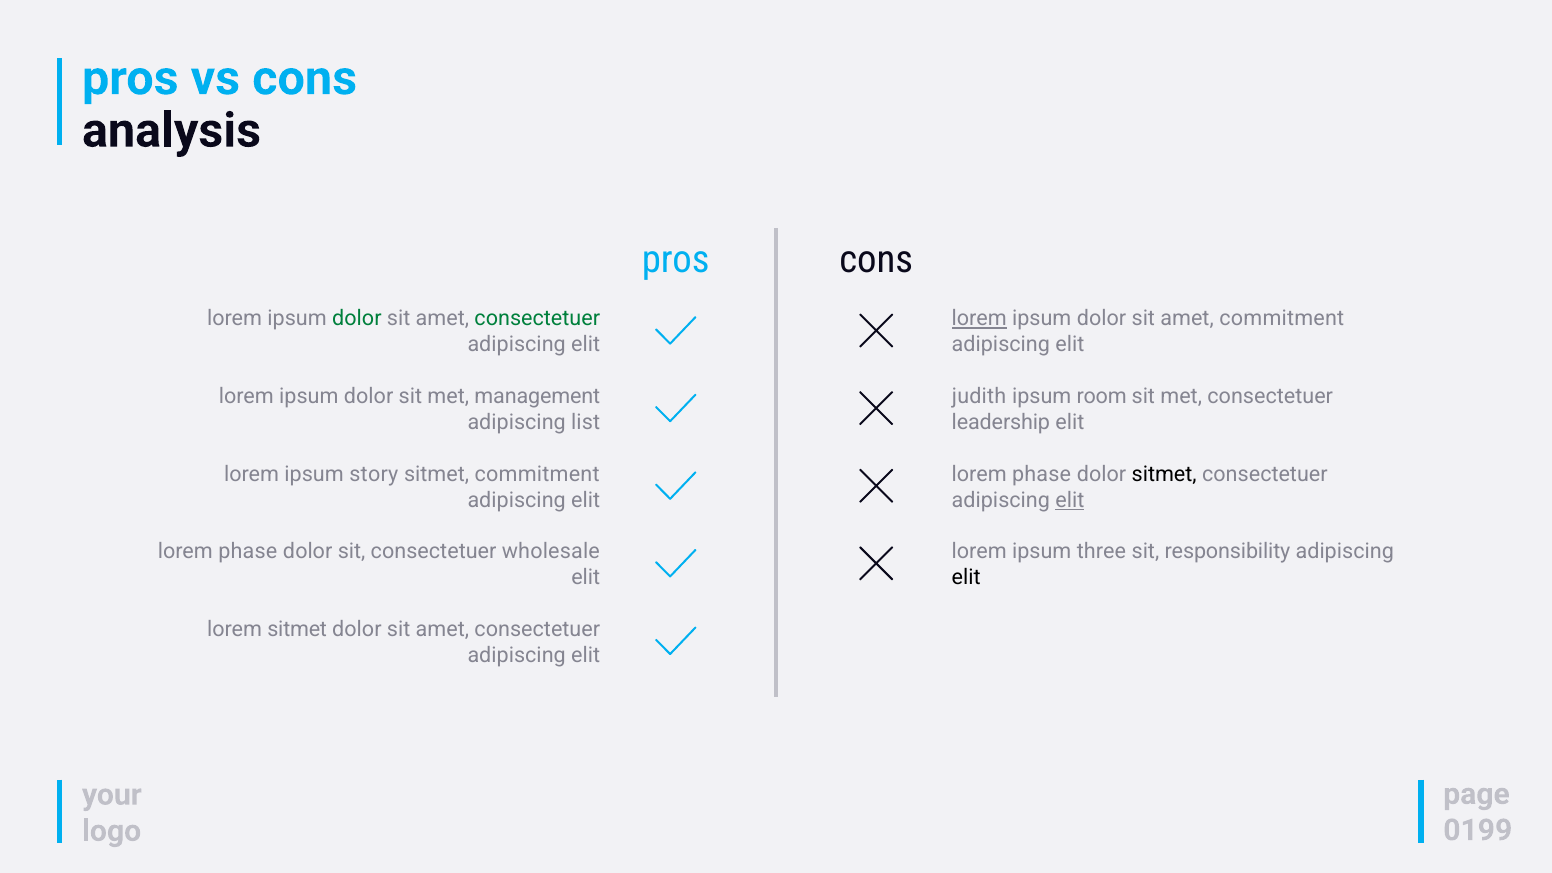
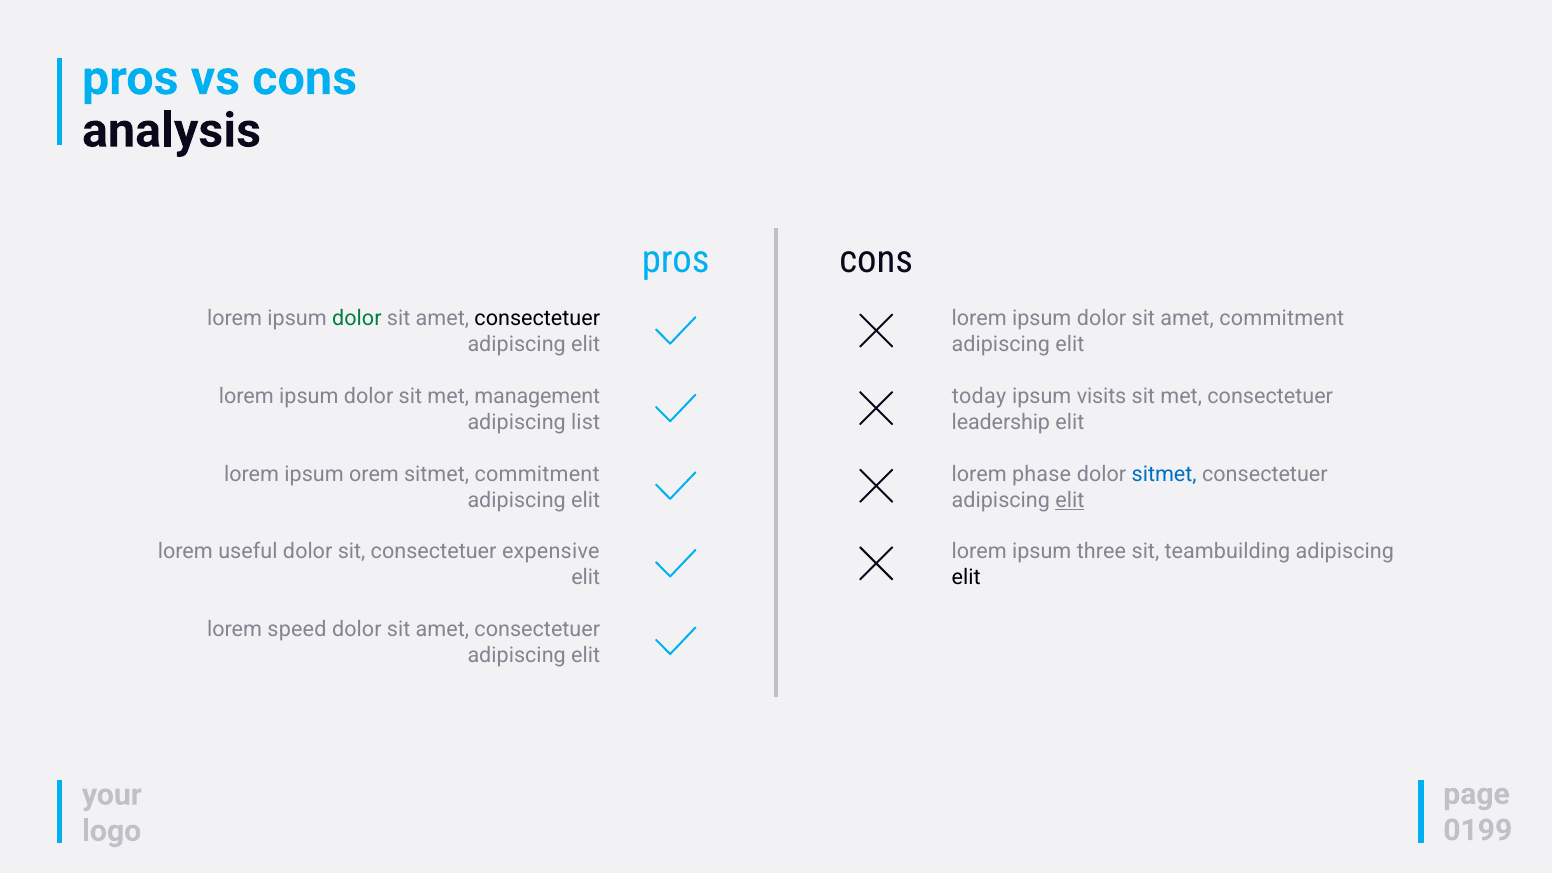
consectetuer at (537, 319) colour: green -> black
lorem at (979, 319) underline: present -> none
judith: judith -> today
room: room -> visits
story: story -> orem
sitmet at (1164, 474) colour: black -> blue
phase at (248, 552): phase -> useful
wholesale: wholesale -> expensive
responsibility: responsibility -> teambuilding
lorem sitmet: sitmet -> speed
